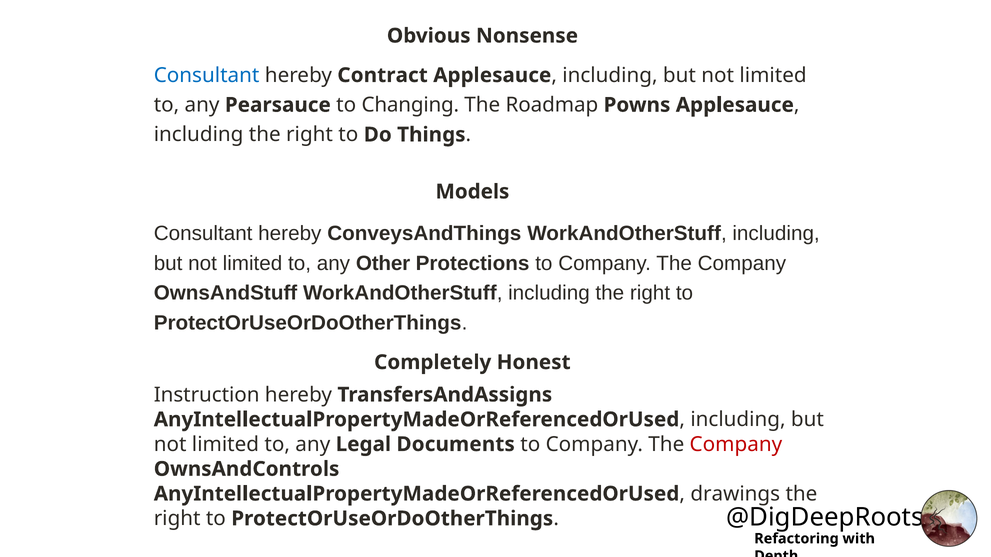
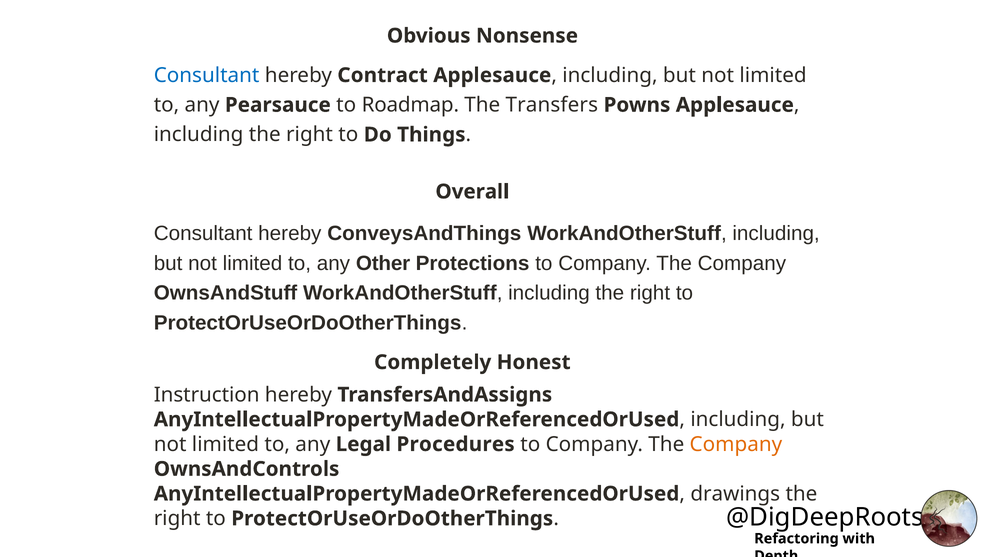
Changing: Changing -> Roadmap
Roadmap: Roadmap -> Transfers
Models: Models -> Overall
Documents: Documents -> Procedures
Company at (736, 445) colour: red -> orange
